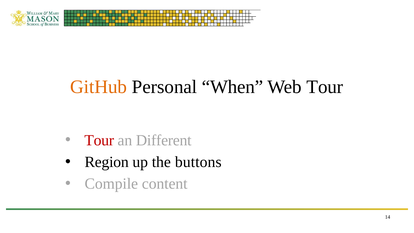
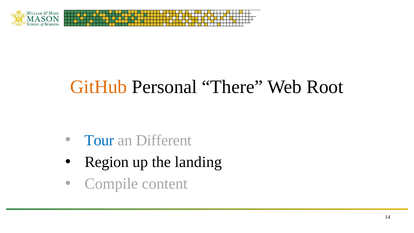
When: When -> There
Web Tour: Tour -> Root
Tour at (99, 140) colour: red -> blue
buttons: buttons -> landing
